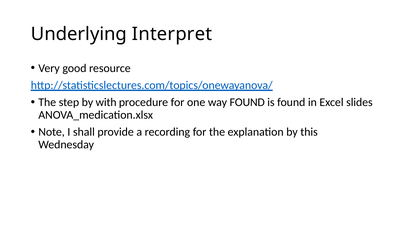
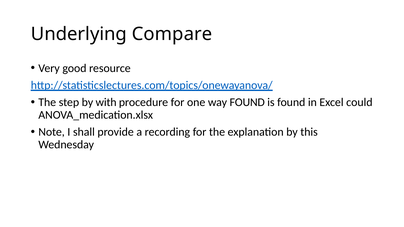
Interpret: Interpret -> Compare
slides: slides -> could
